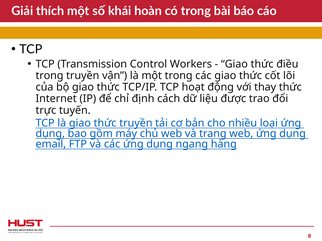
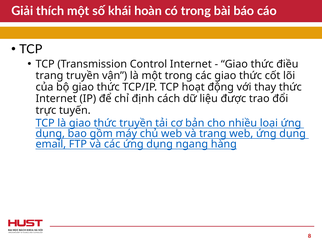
Control Workers: Workers -> Internet
trong at (50, 76): trong -> trang
